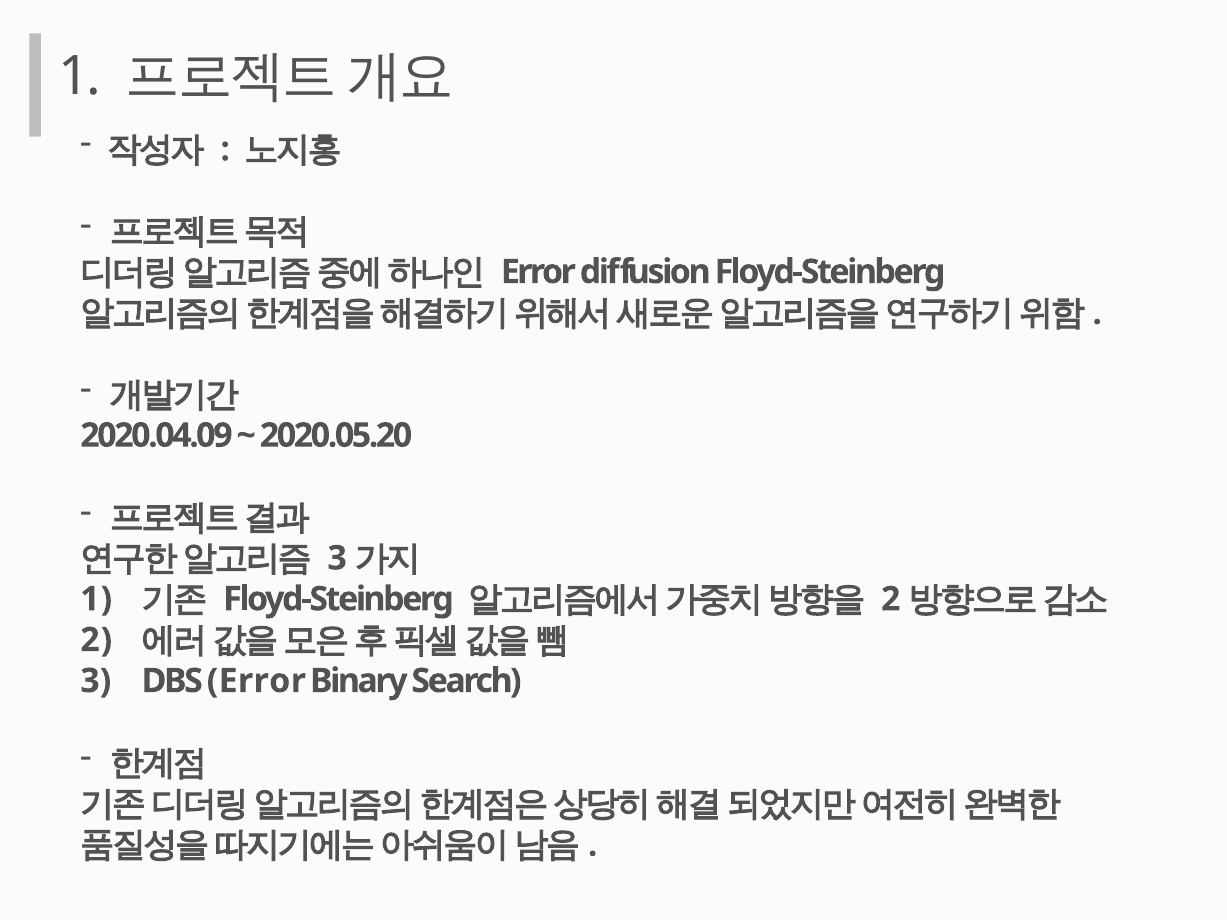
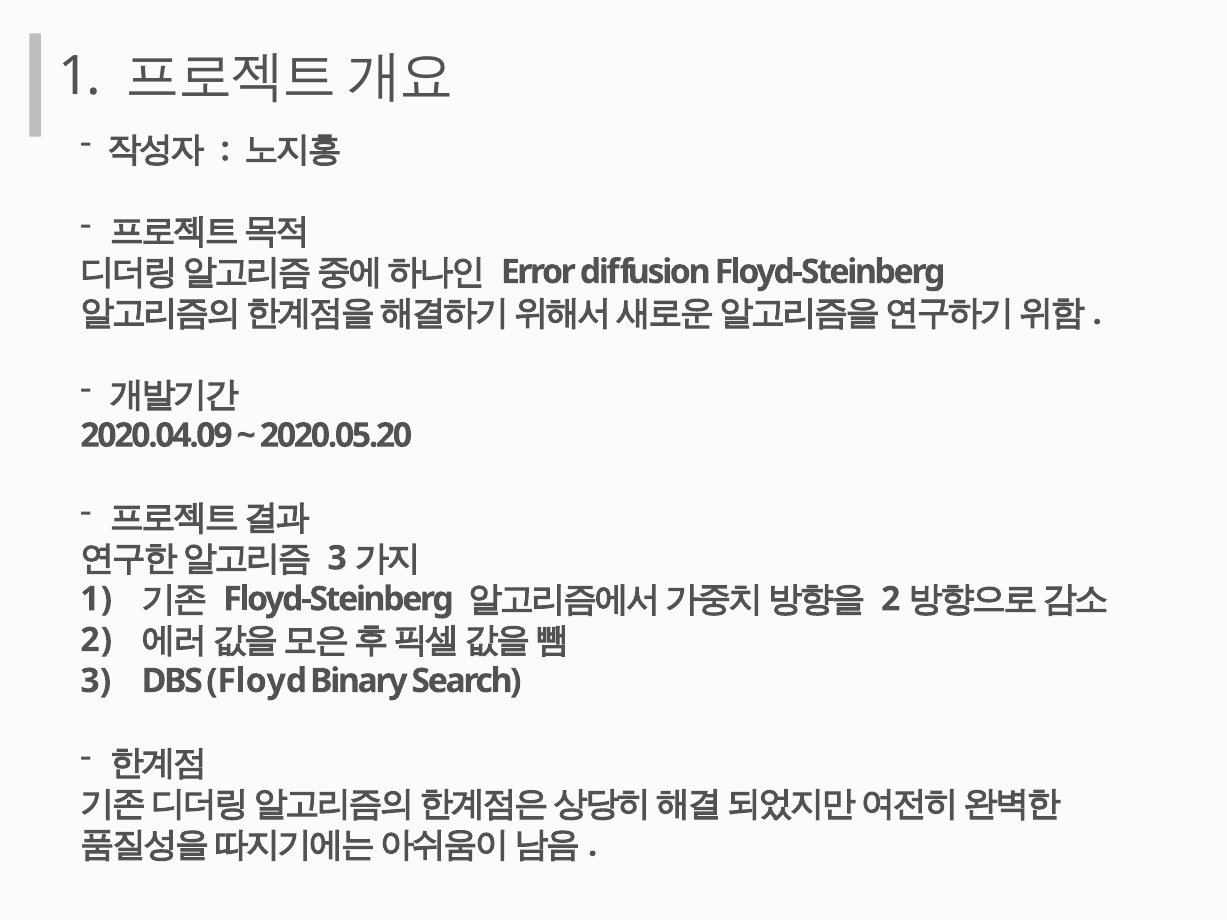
DBS Error: Error -> Floyd
